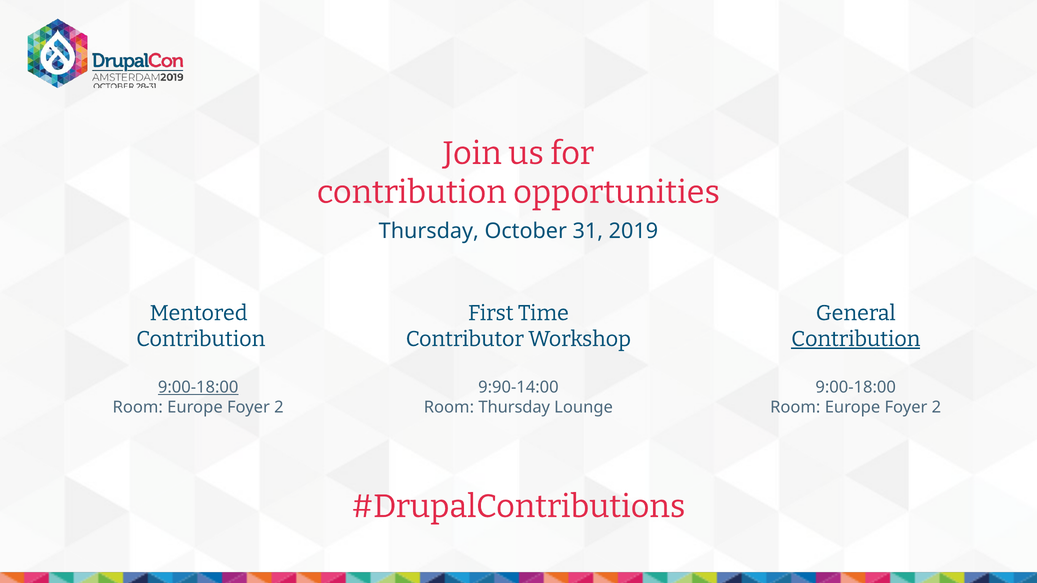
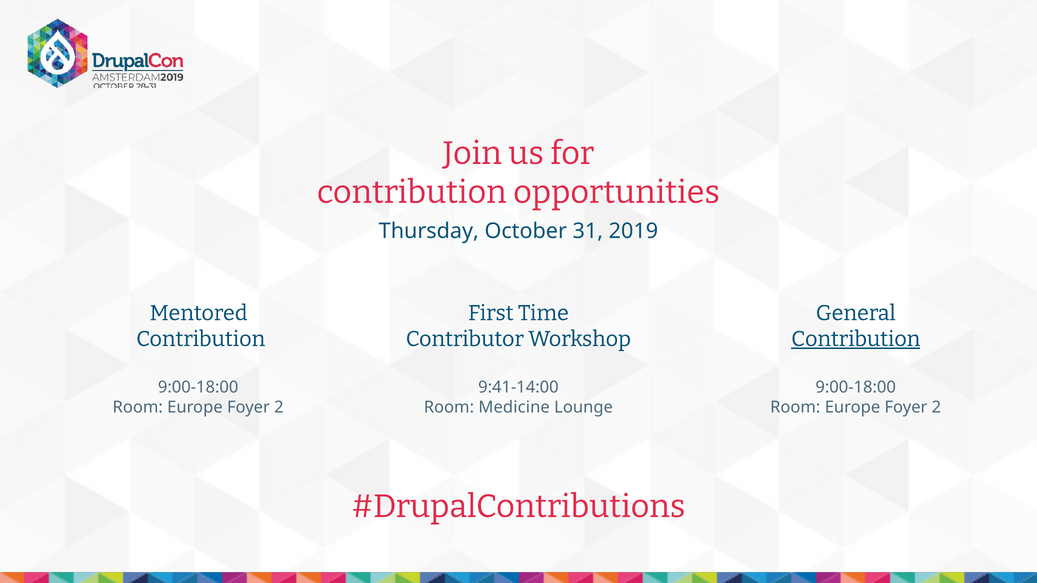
9:00-18:00 at (198, 388) underline: present -> none
9:90-14:00: 9:90-14:00 -> 9:41-14:00
Room Thursday: Thursday -> Medicine
